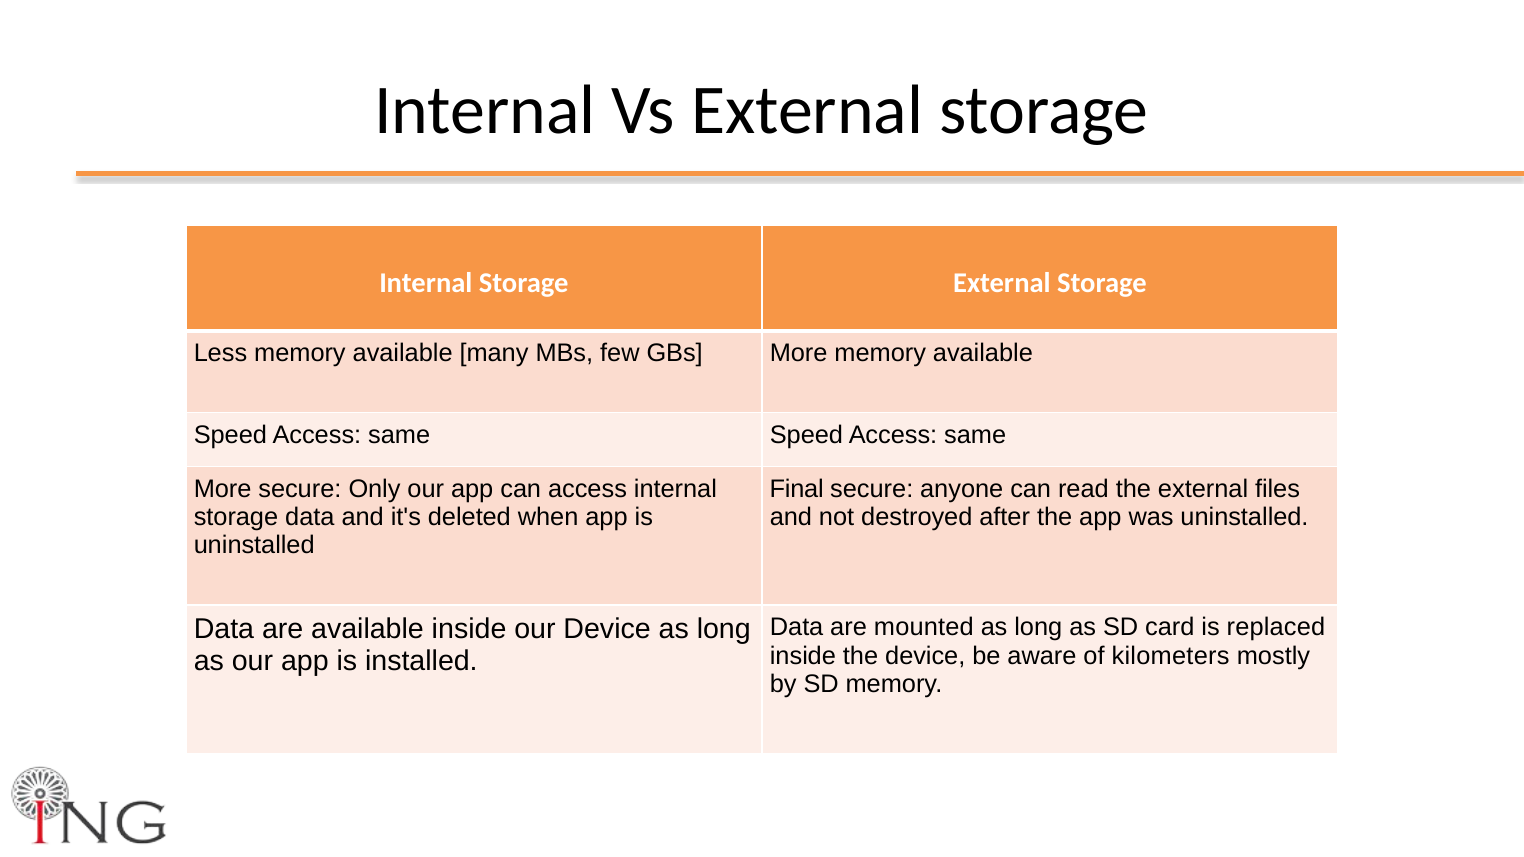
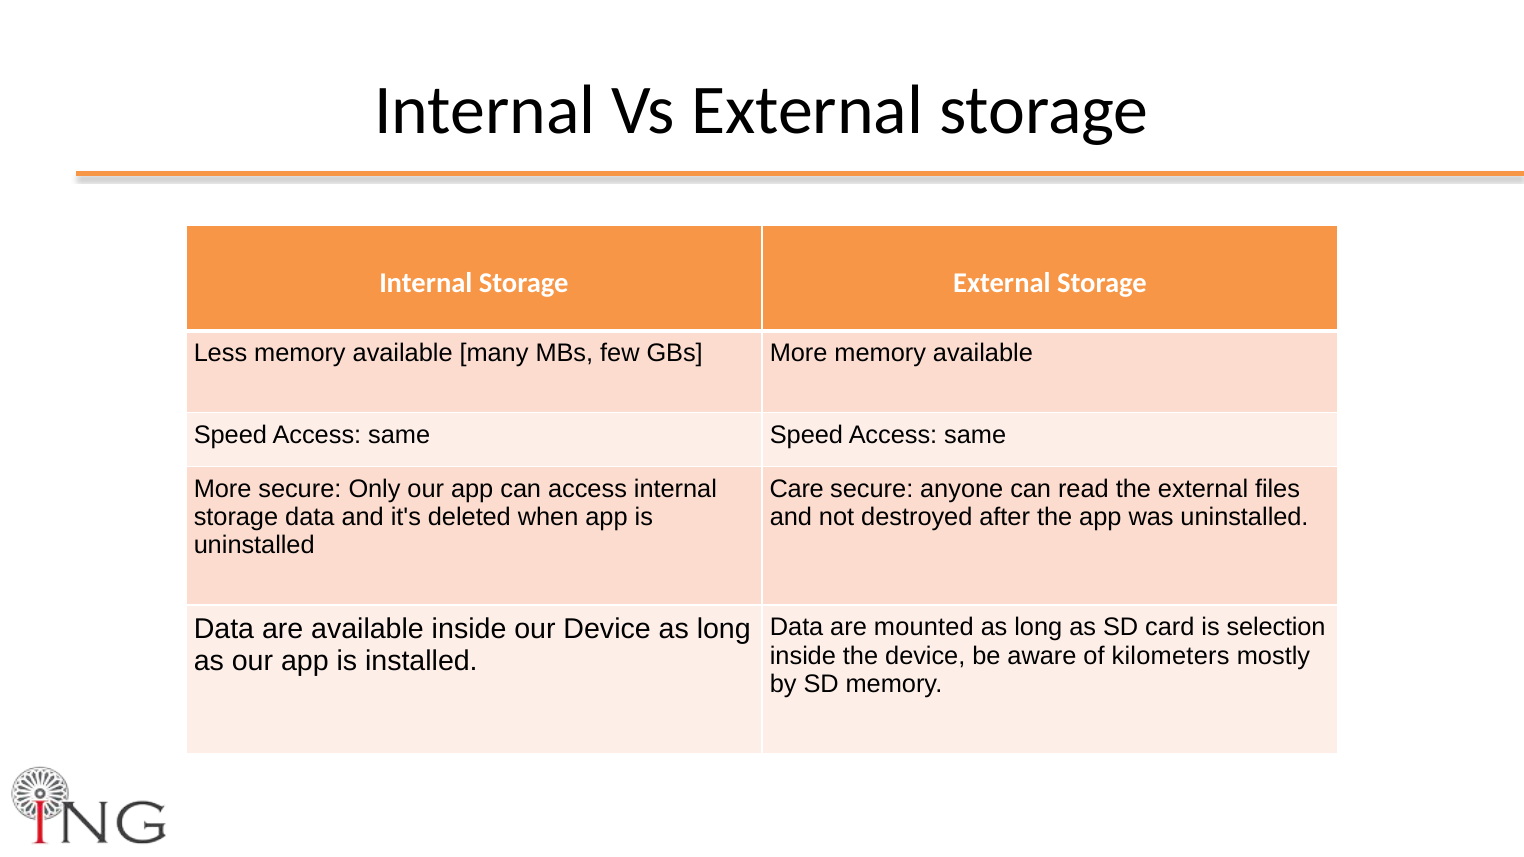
Final: Final -> Care
replaced: replaced -> selection
